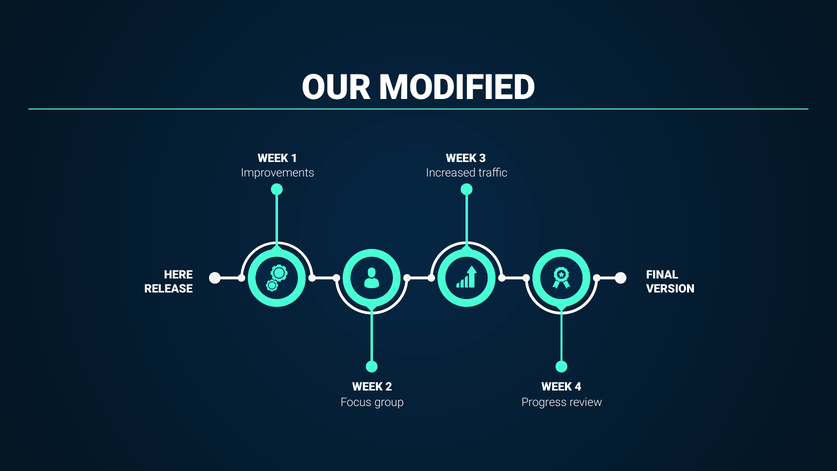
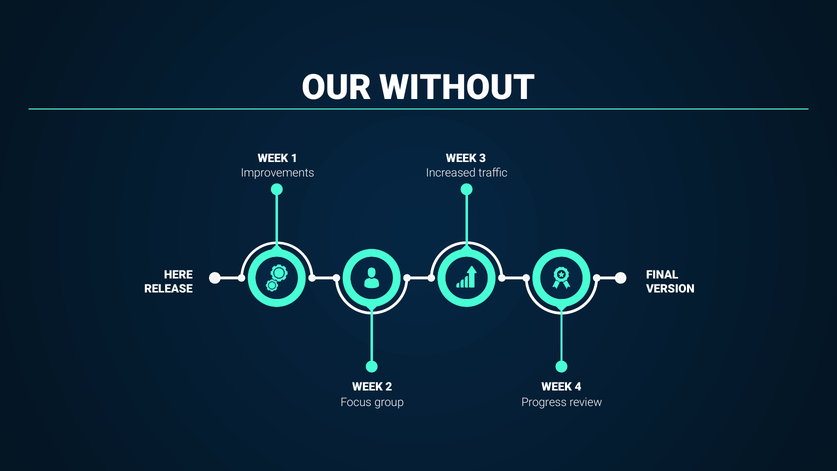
MODIFIED: MODIFIED -> WITHOUT
